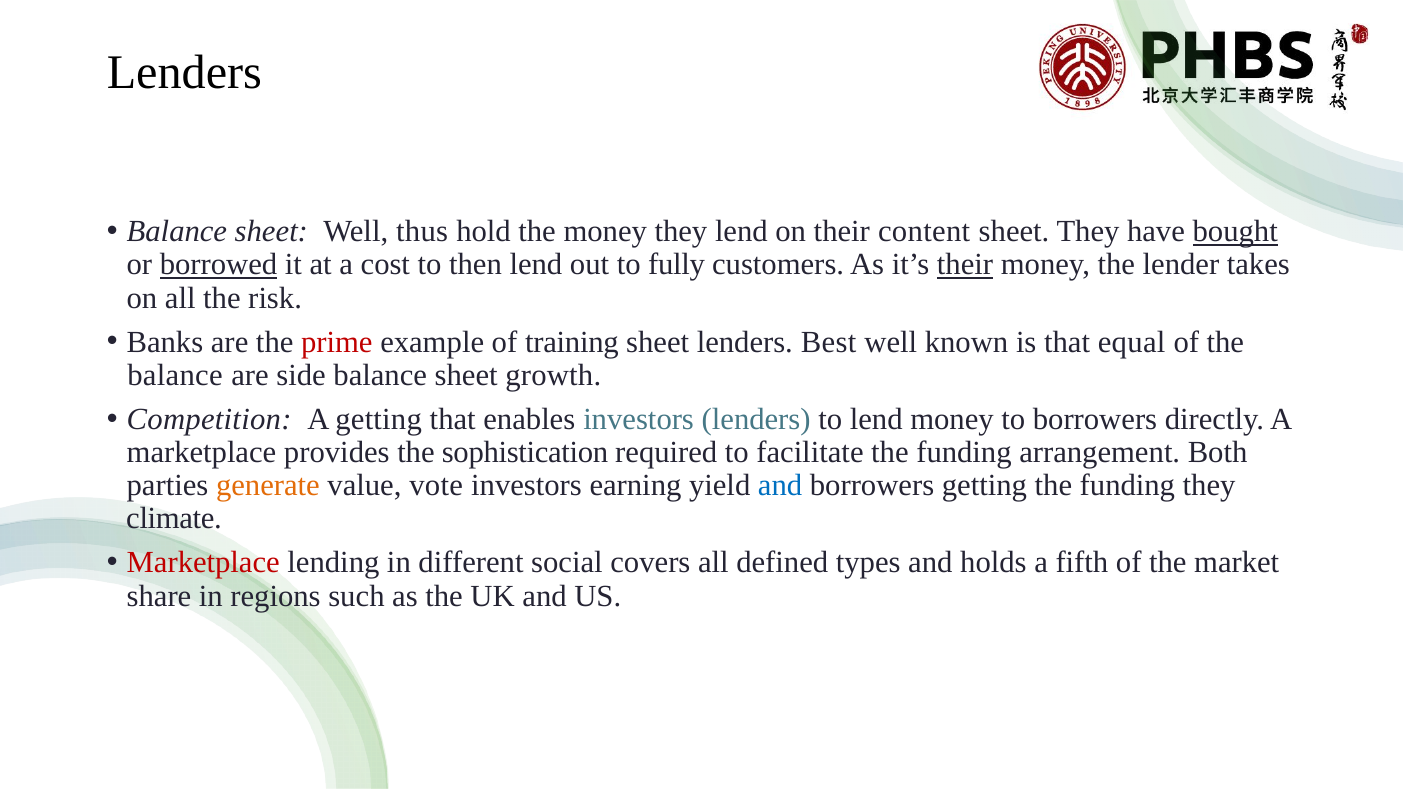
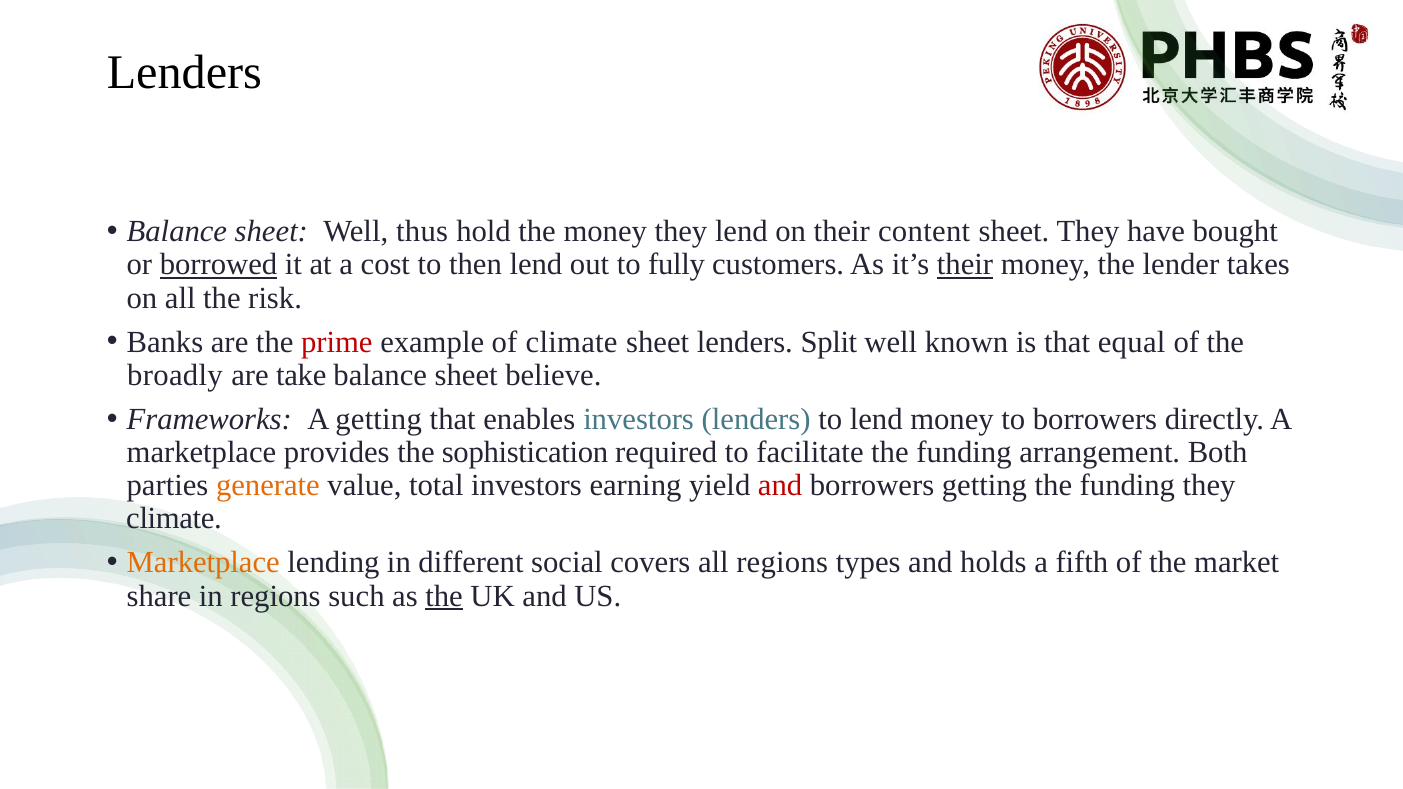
bought underline: present -> none
of training: training -> climate
Best: Best -> Split
balance at (175, 375): balance -> broadly
side: side -> take
growth: growth -> believe
Competition: Competition -> Frameworks
vote: vote -> total
and at (780, 486) colour: blue -> red
Marketplace at (203, 563) colour: red -> orange
all defined: defined -> regions
the at (444, 596) underline: none -> present
